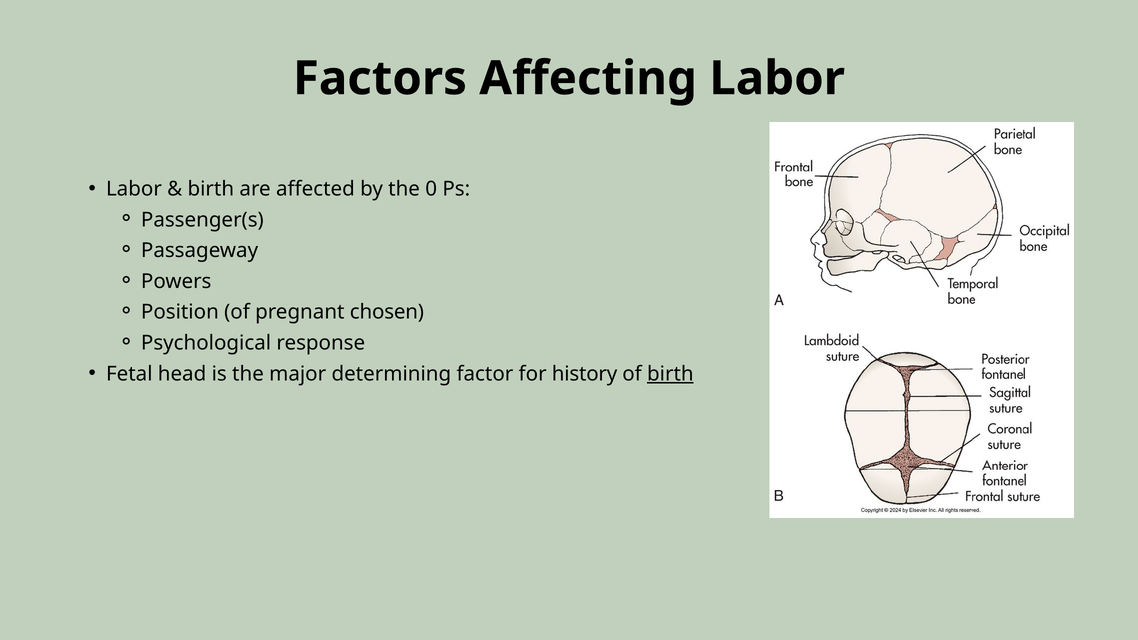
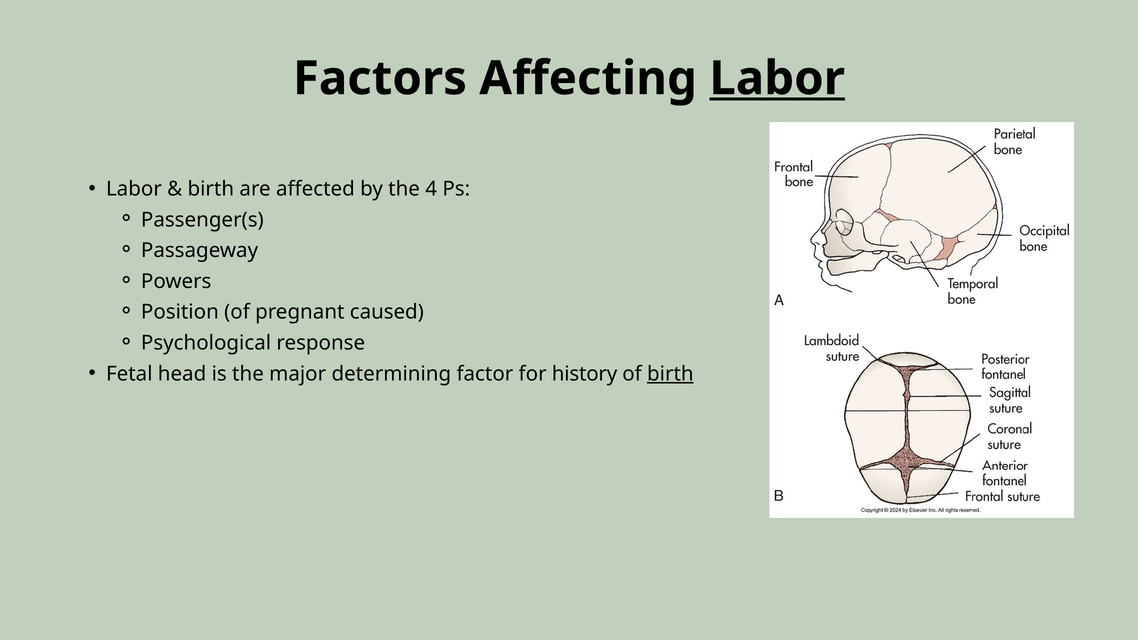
Labor at (777, 79) underline: none -> present
0: 0 -> 4
chosen: chosen -> caused
